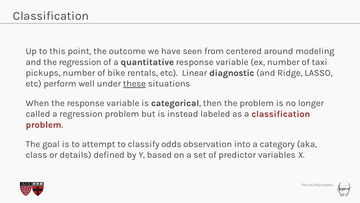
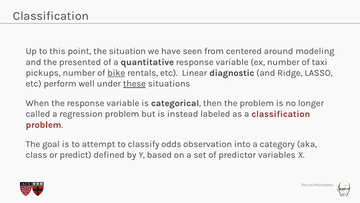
outcome: outcome -> situation
the regression: regression -> presented
bike underline: none -> present
details: details -> predict
